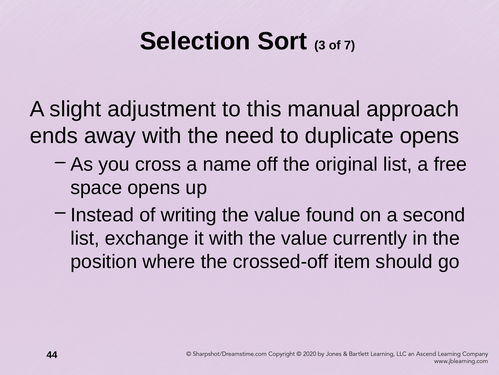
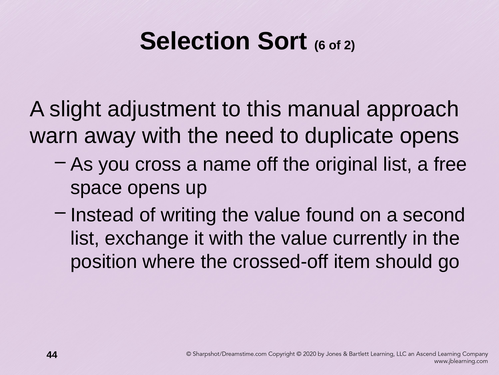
3: 3 -> 6
7: 7 -> 2
ends: ends -> warn
